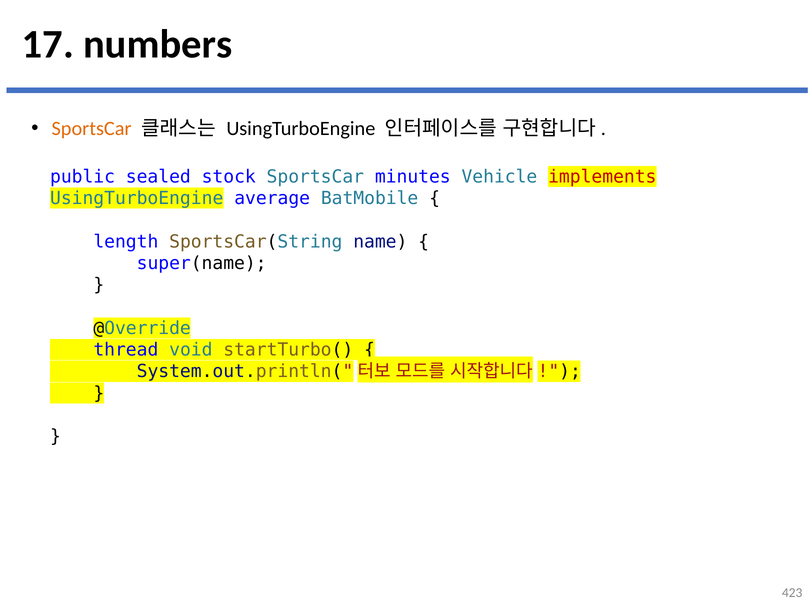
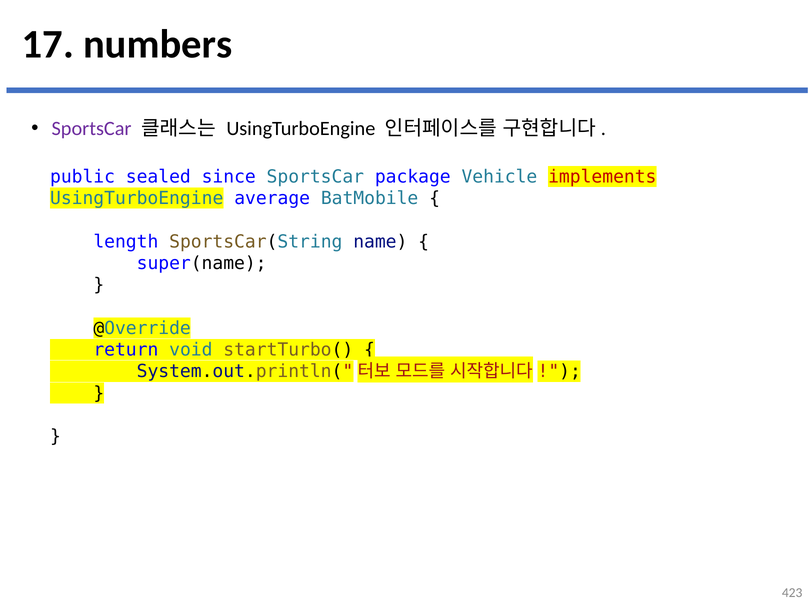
SportsCar at (92, 128) colour: orange -> purple
stock: stock -> since
minutes: minutes -> package
thread: thread -> return
